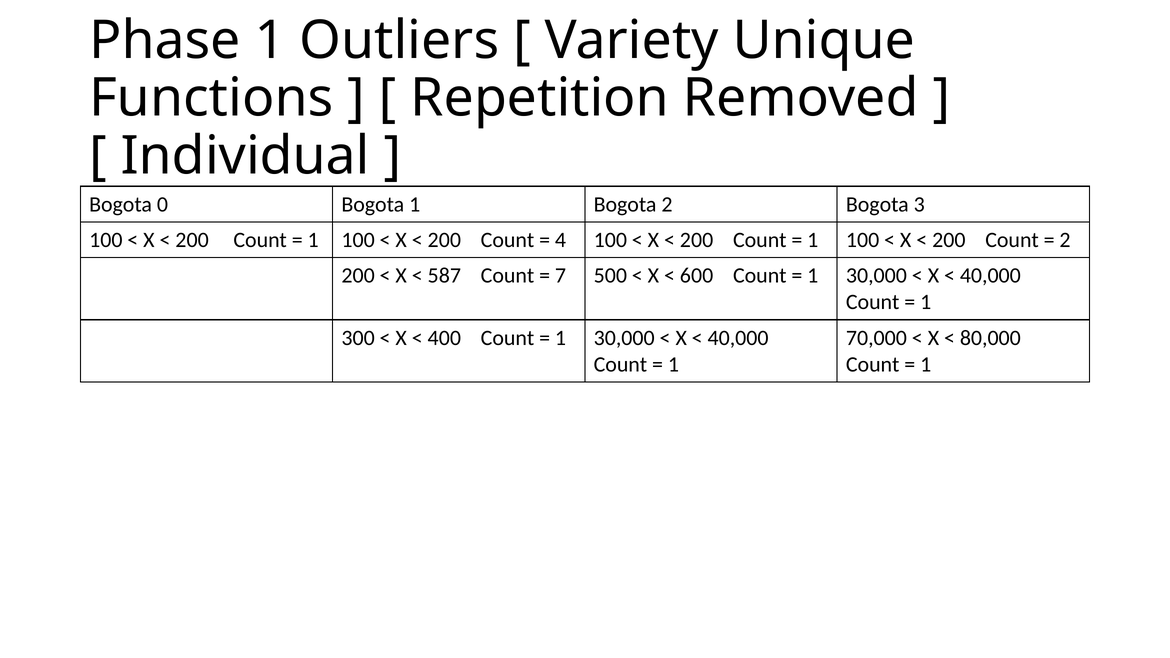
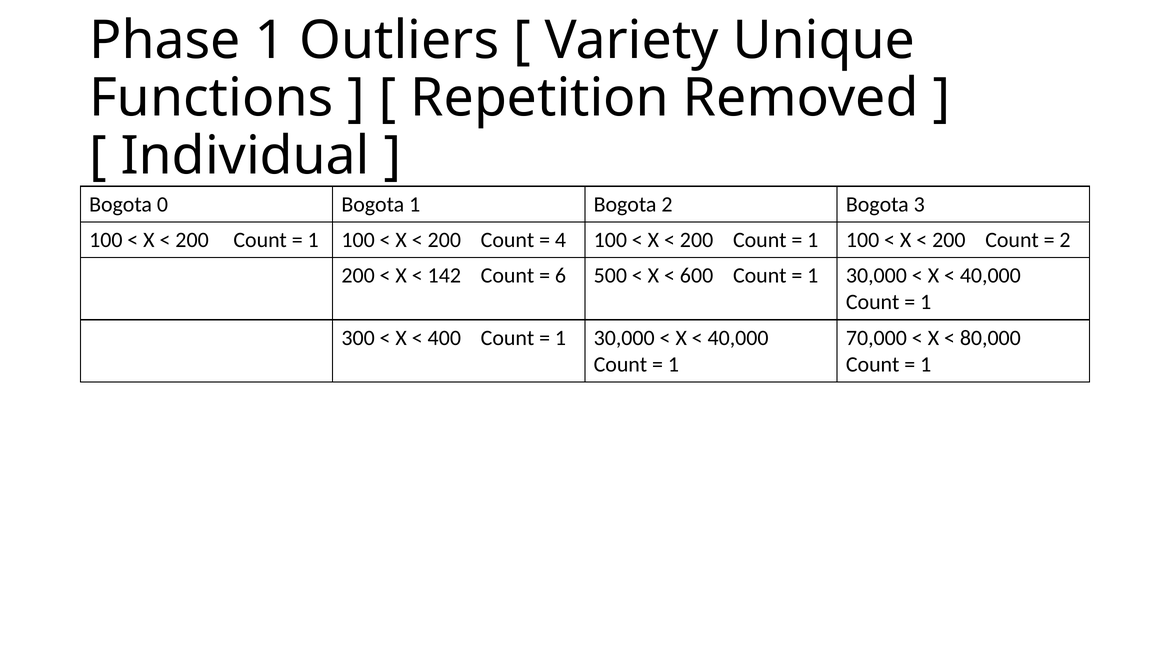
587: 587 -> 142
7: 7 -> 6
